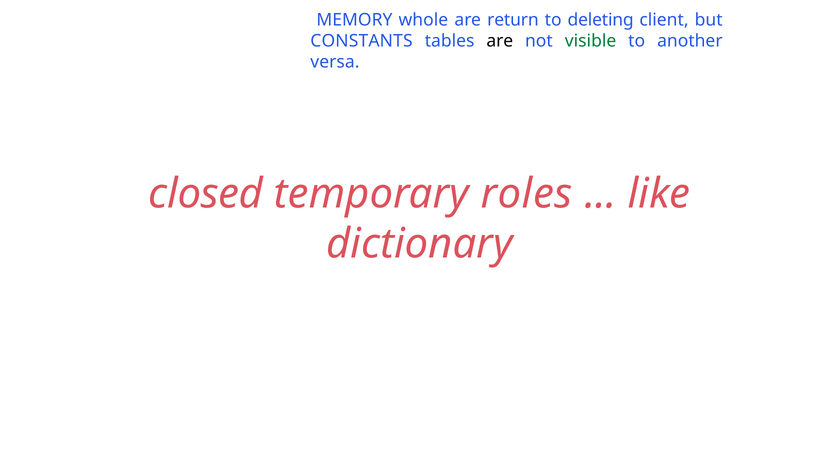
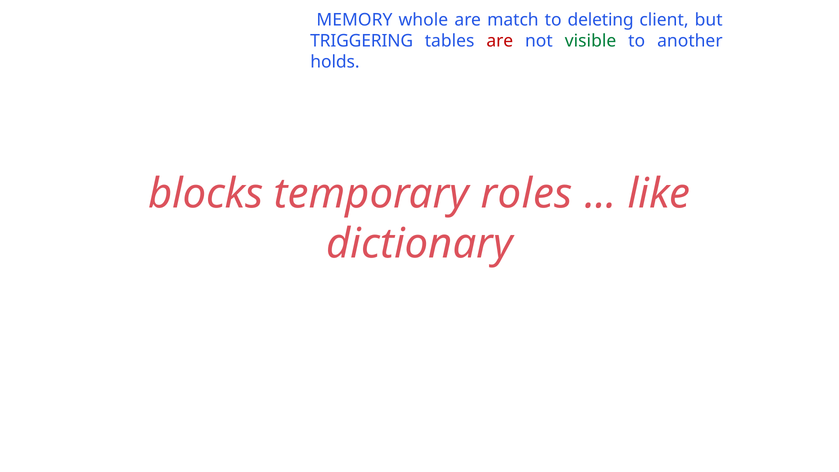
return: return -> match
CONSTANTS: CONSTANTS -> TRIGGERING
are at (500, 41) colour: black -> red
versa: versa -> holds
closed: closed -> blocks
